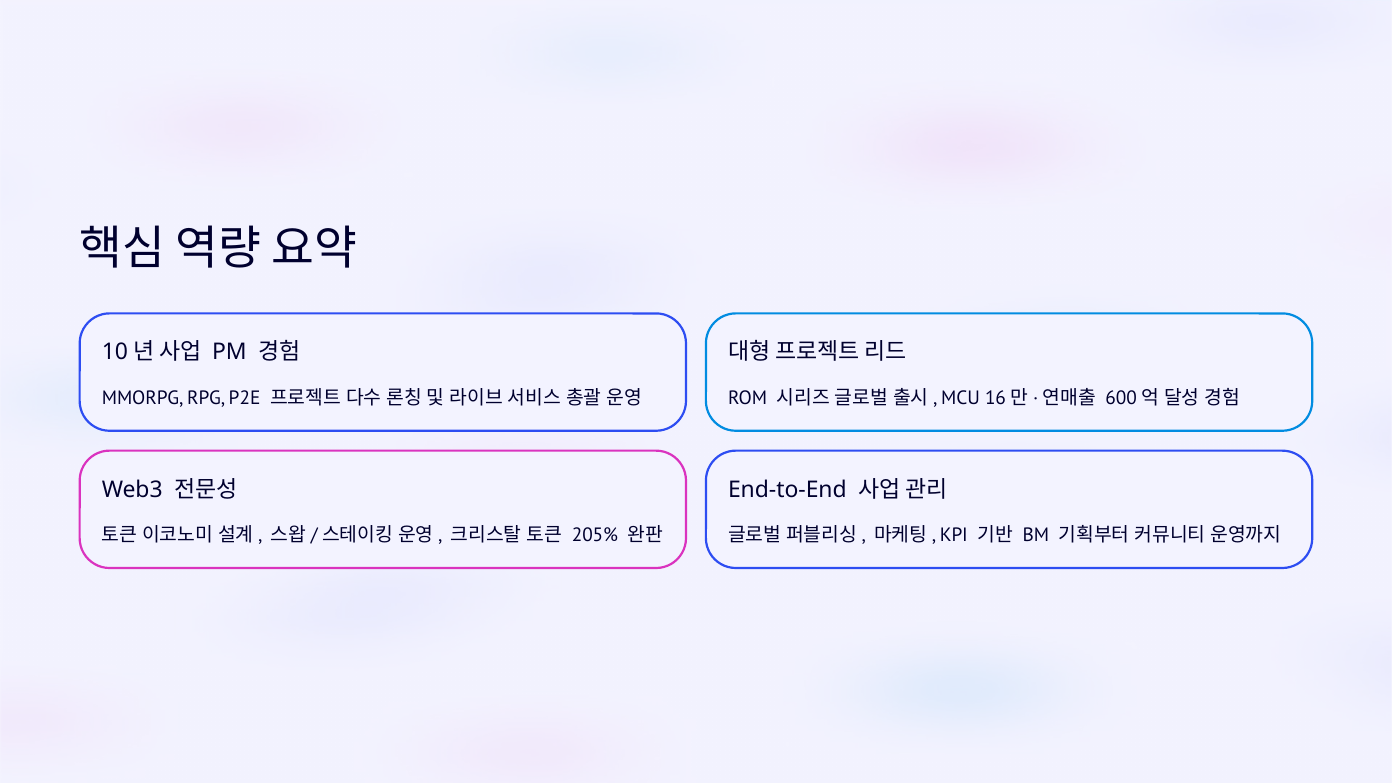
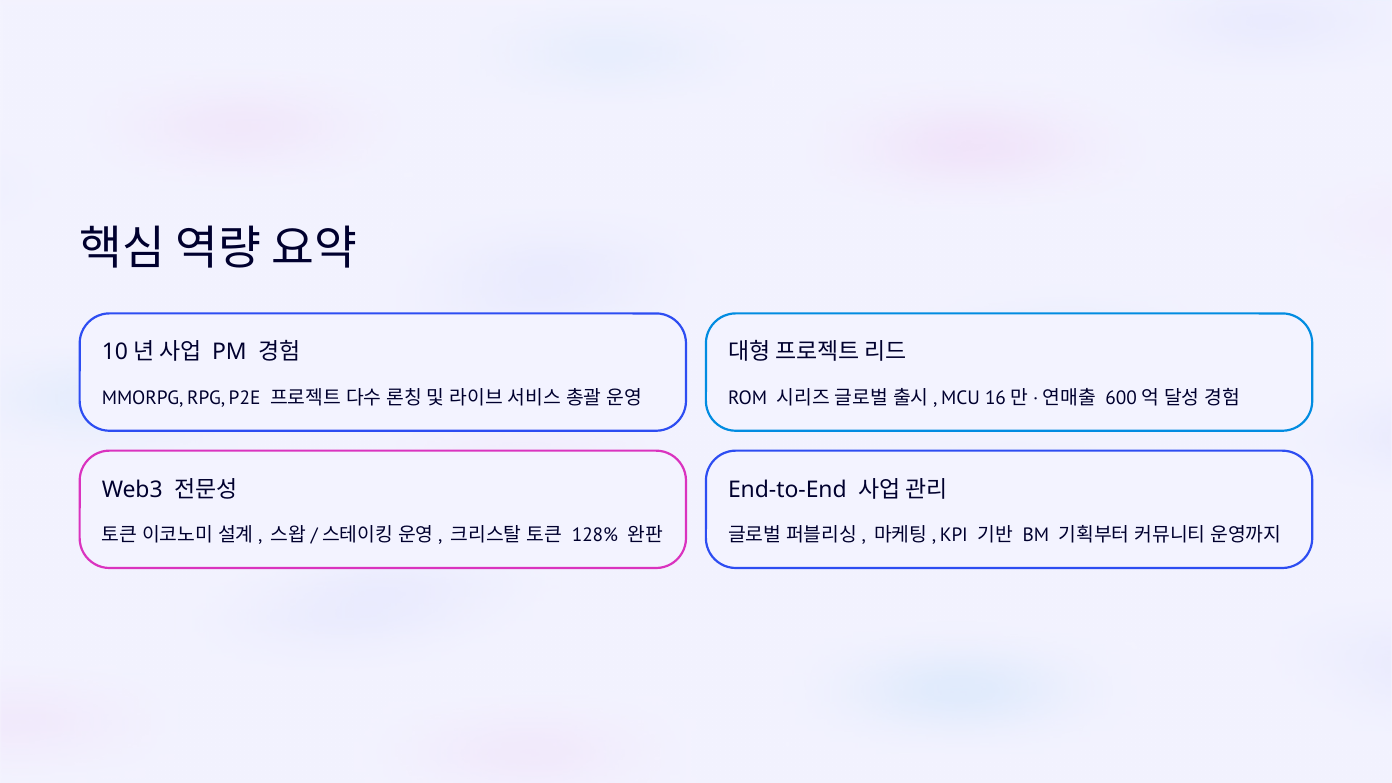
205%: 205% -> 128%
